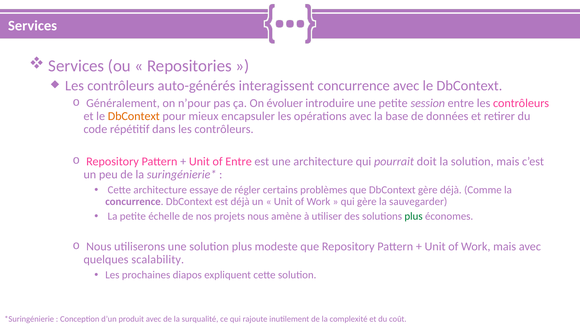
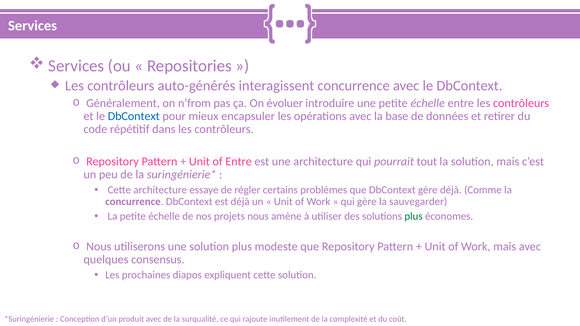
n’pour: n’pour -> n’from
une petite session: session -> échelle
DbContext at (134, 116) colour: orange -> blue
doit: doit -> tout
scalability: scalability -> consensus
